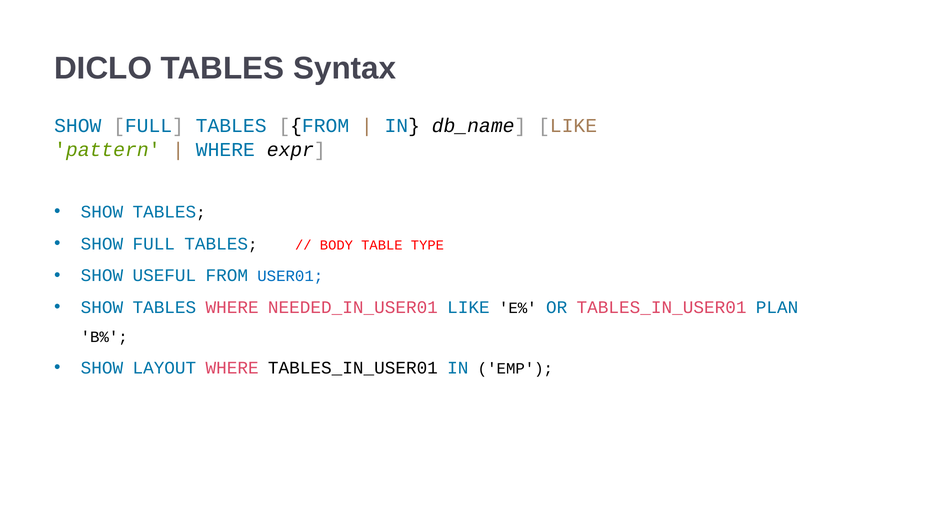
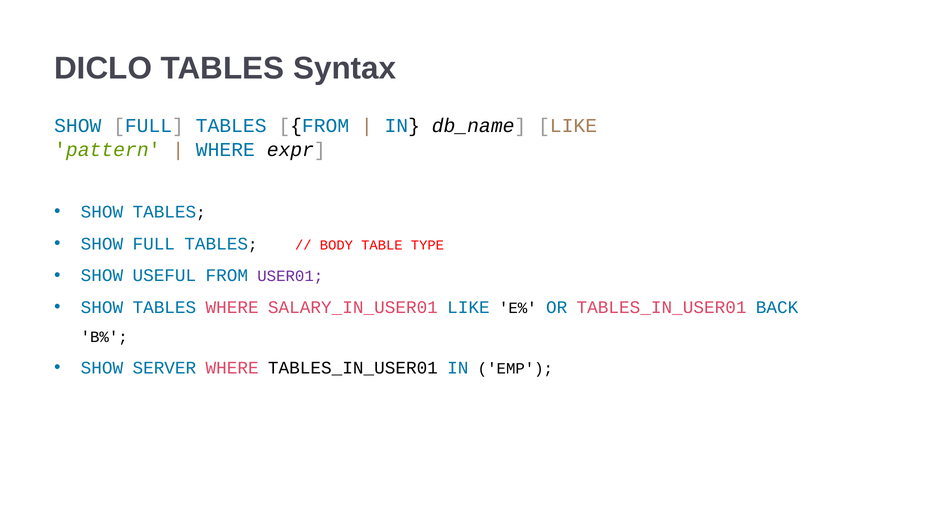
USER01 colour: blue -> purple
NEEDED_IN_USER01: NEEDED_IN_USER01 -> SALARY_IN_USER01
PLAN: PLAN -> BACK
LAYOUT: LAYOUT -> SERVER
